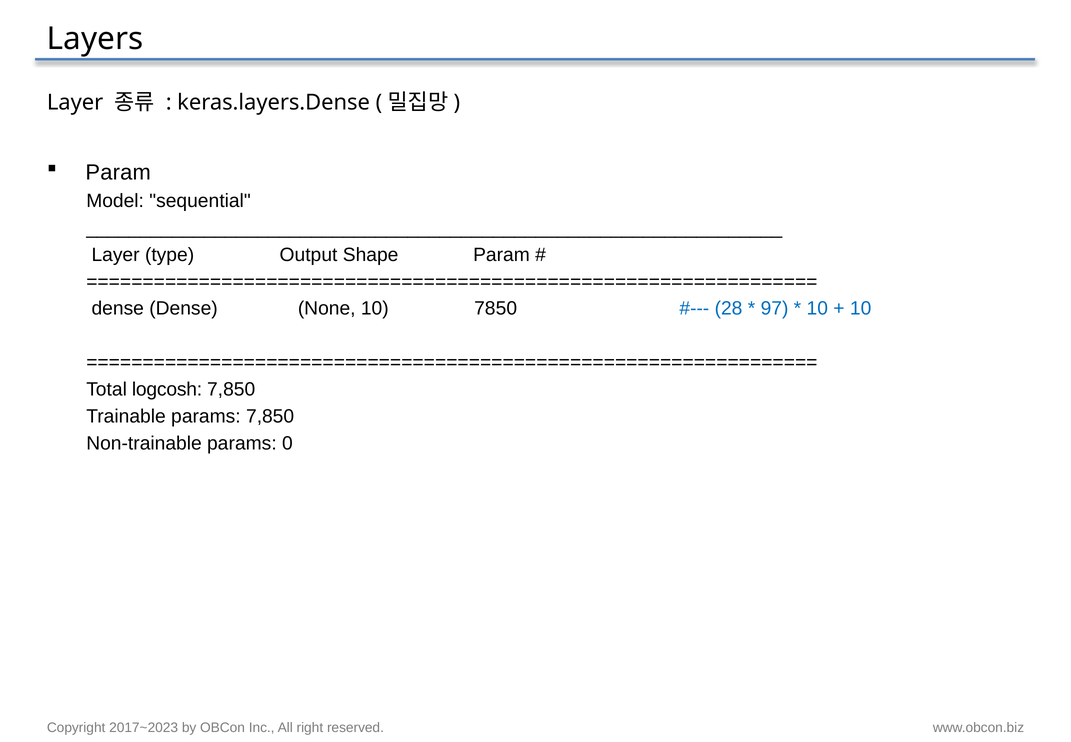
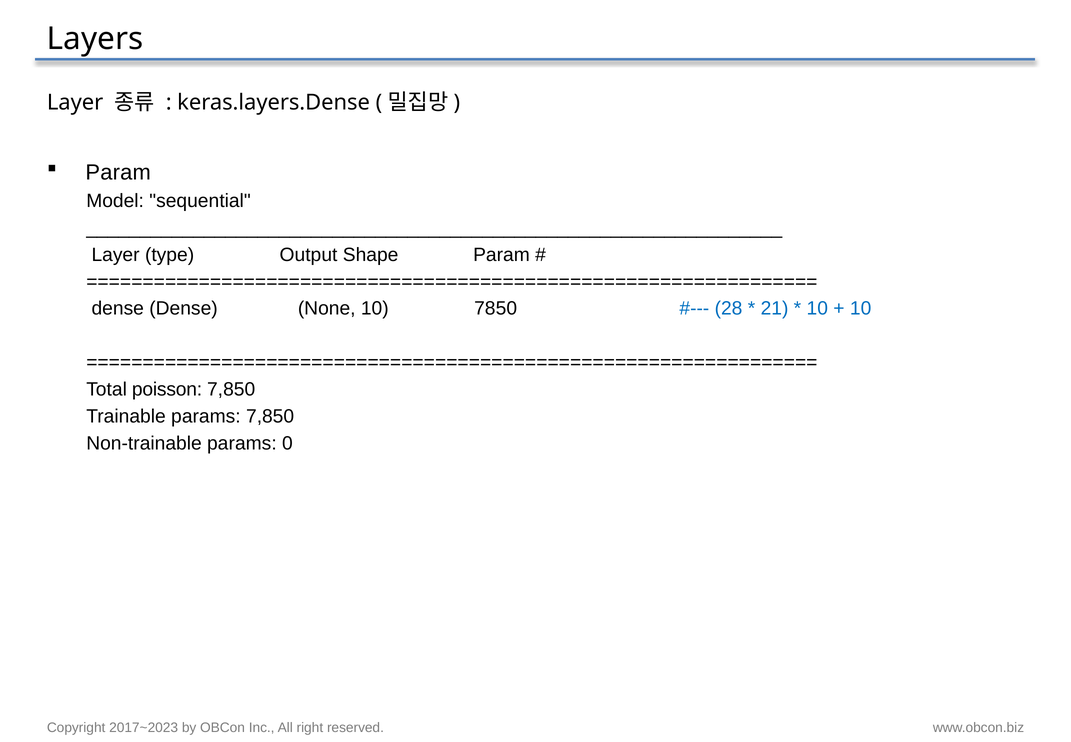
97: 97 -> 21
logcosh: logcosh -> poisson
